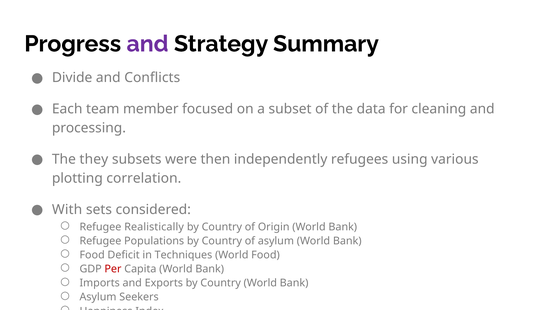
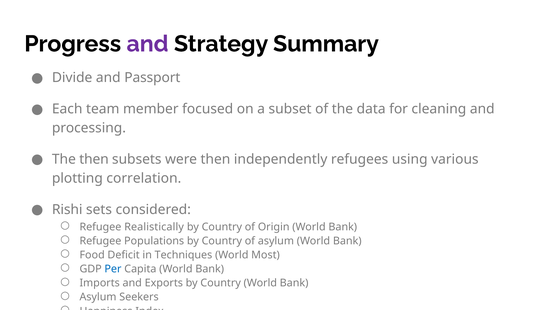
Conflicts: Conflicts -> Passport
The they: they -> then
With: With -> Rishi
World Food: Food -> Most
Per colour: red -> blue
